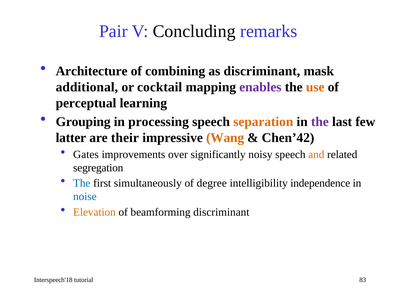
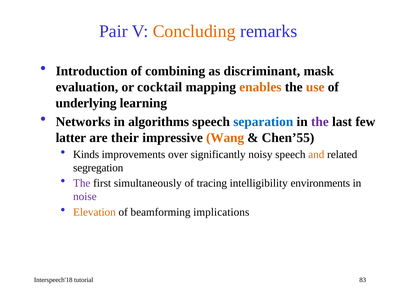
Concluding colour: black -> orange
Architecture: Architecture -> Introduction
additional: additional -> evaluation
enables colour: purple -> orange
perceptual: perceptual -> underlying
Grouping: Grouping -> Networks
processing: processing -> algorithms
separation colour: orange -> blue
Chen’42: Chen’42 -> Chen’55
Gates: Gates -> Kinds
The at (82, 183) colour: blue -> purple
degree: degree -> tracing
independence: independence -> environments
noise colour: blue -> purple
beamforming discriminant: discriminant -> implications
